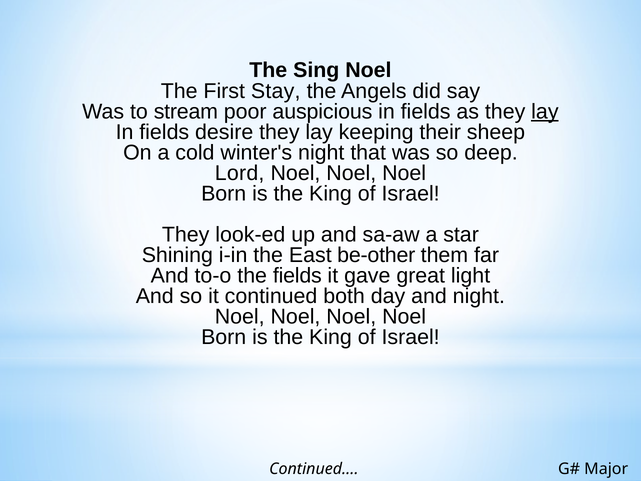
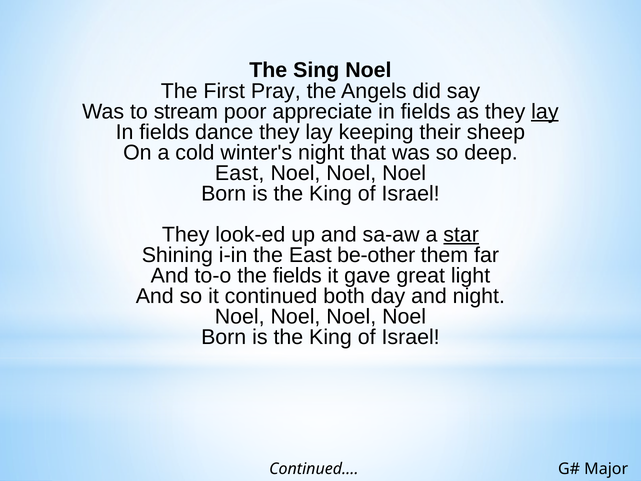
Stay: Stay -> Pray
auspicious: auspicious -> appreciate
desire: desire -> dance
Lord at (240, 173): Lord -> East
star underline: none -> present
